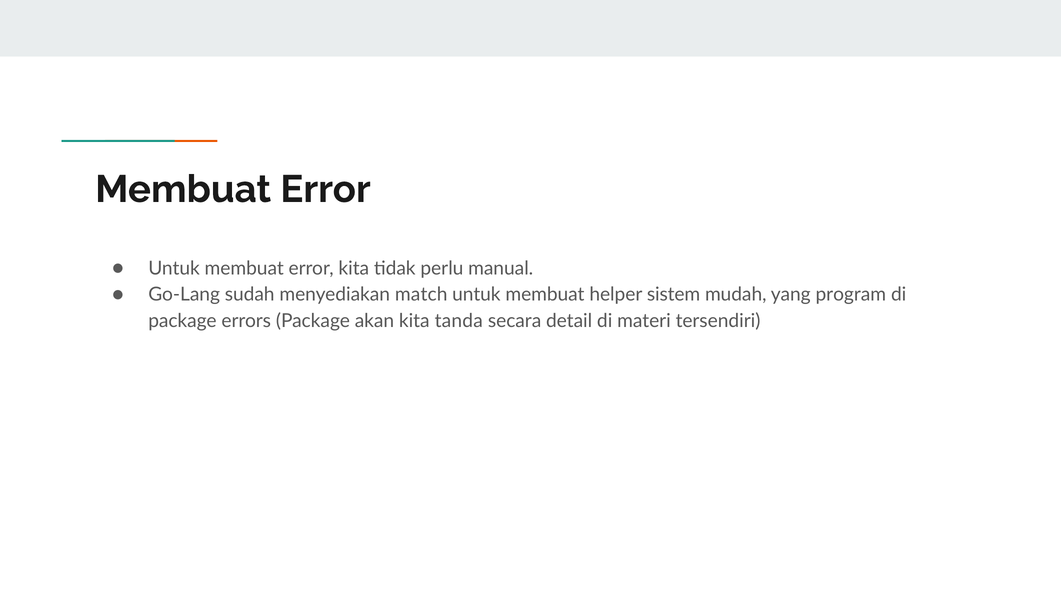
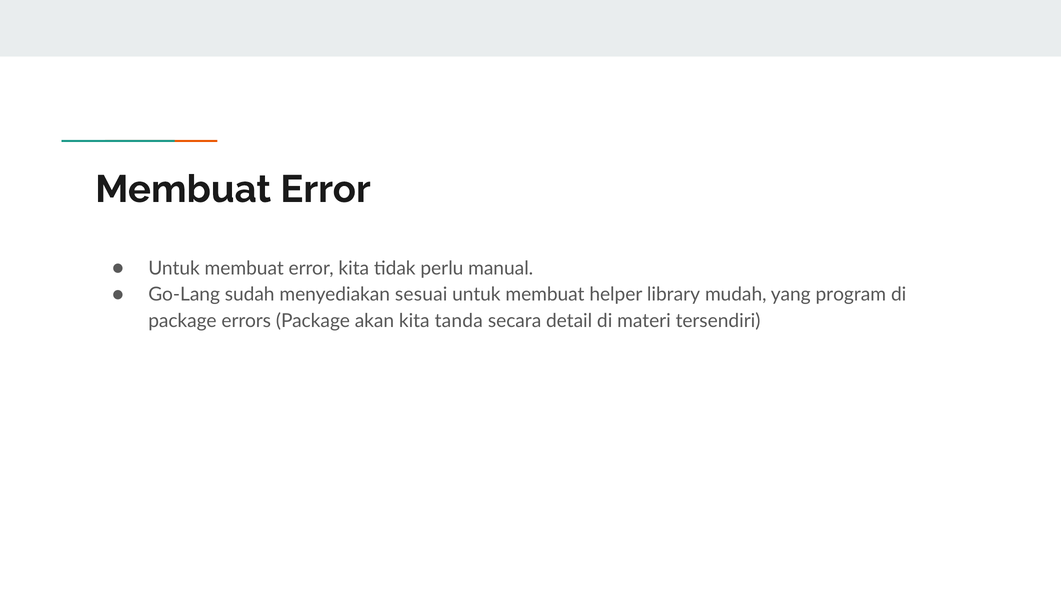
match: match -> sesuai
sistem: sistem -> library
